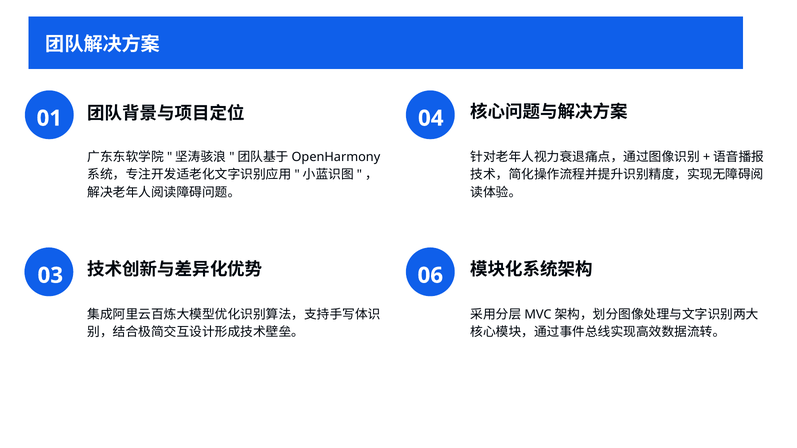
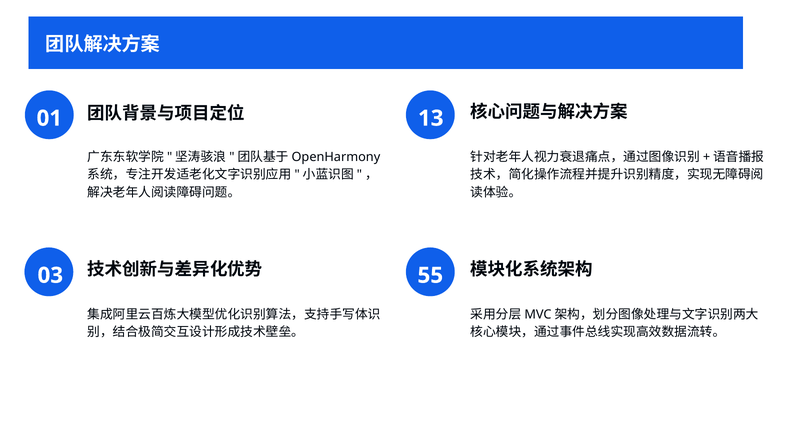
04: 04 -> 13
06: 06 -> 55
